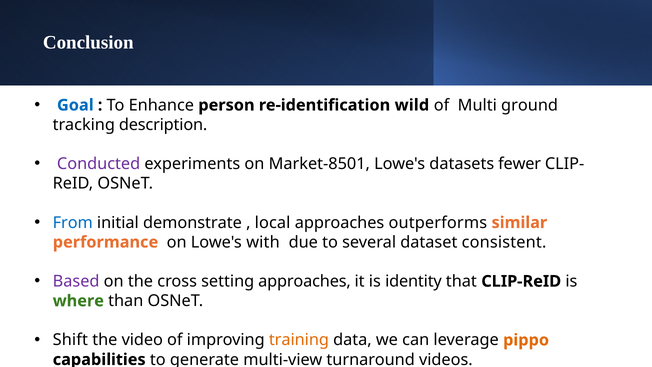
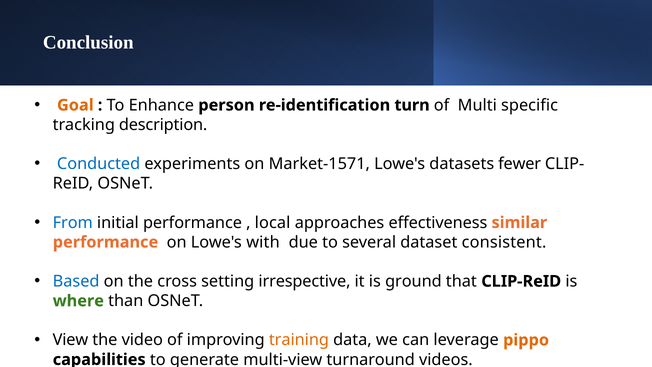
Goal colour: blue -> orange
wild: wild -> turn
ground: ground -> specific
Conducted colour: purple -> blue
Market-8501: Market-8501 -> Market-1571
initial demonstrate: demonstrate -> performance
outperforms: outperforms -> effectiveness
Based colour: purple -> blue
setting approaches: approaches -> irrespective
identity: identity -> ground
Shift: Shift -> View
